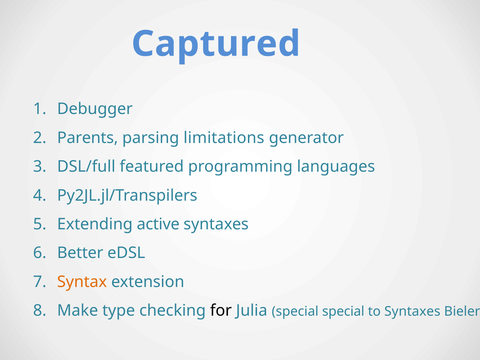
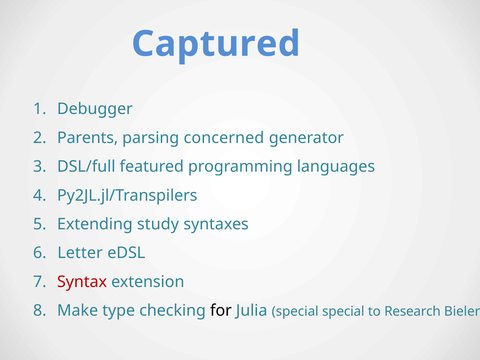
limitations: limitations -> concerned
active: active -> study
Better: Better -> Letter
Syntax colour: orange -> red
to Syntaxes: Syntaxes -> Research
